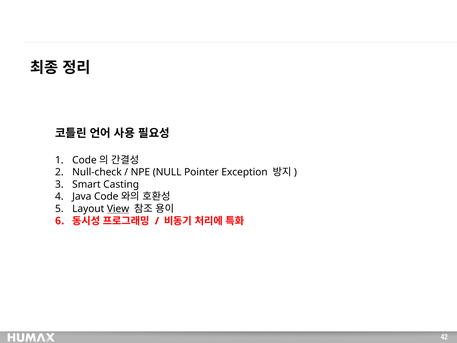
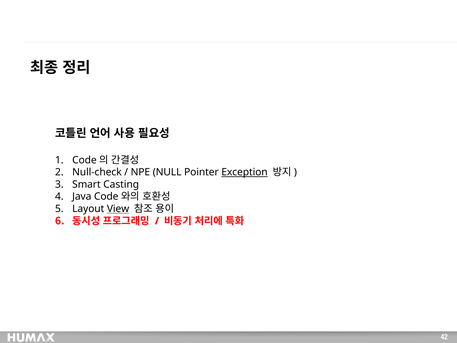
Exception underline: none -> present
